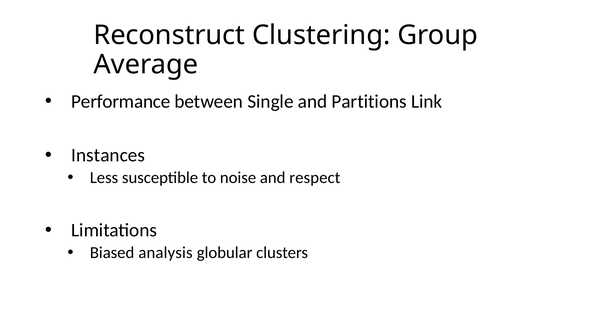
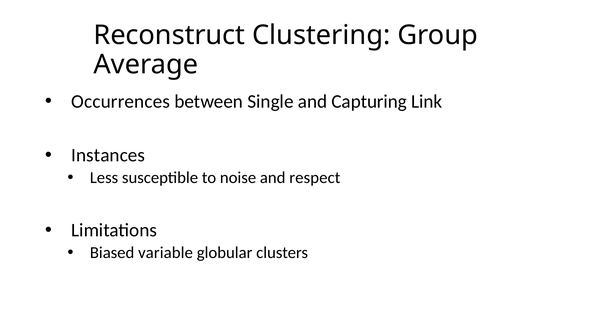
Performance: Performance -> Occurrences
Partitions: Partitions -> Capturing
analysis: analysis -> variable
